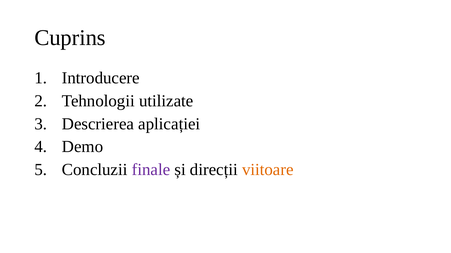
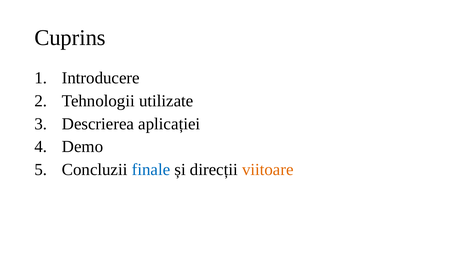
finale colour: purple -> blue
